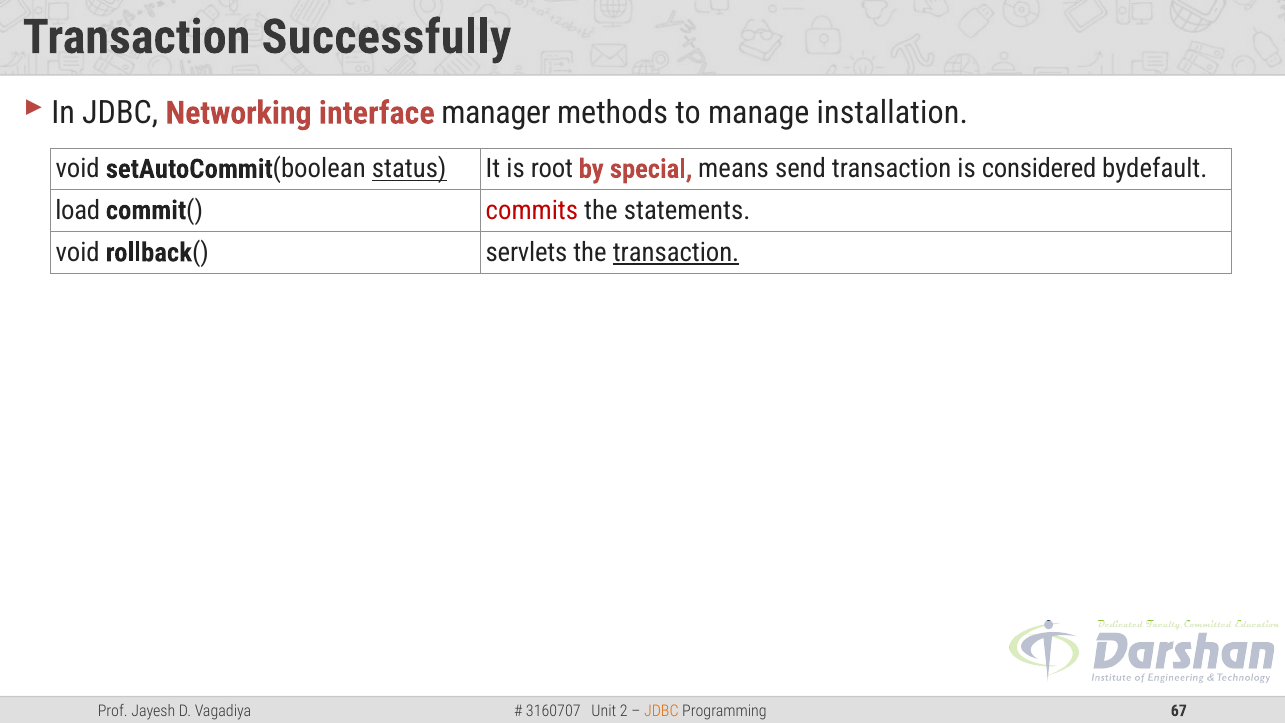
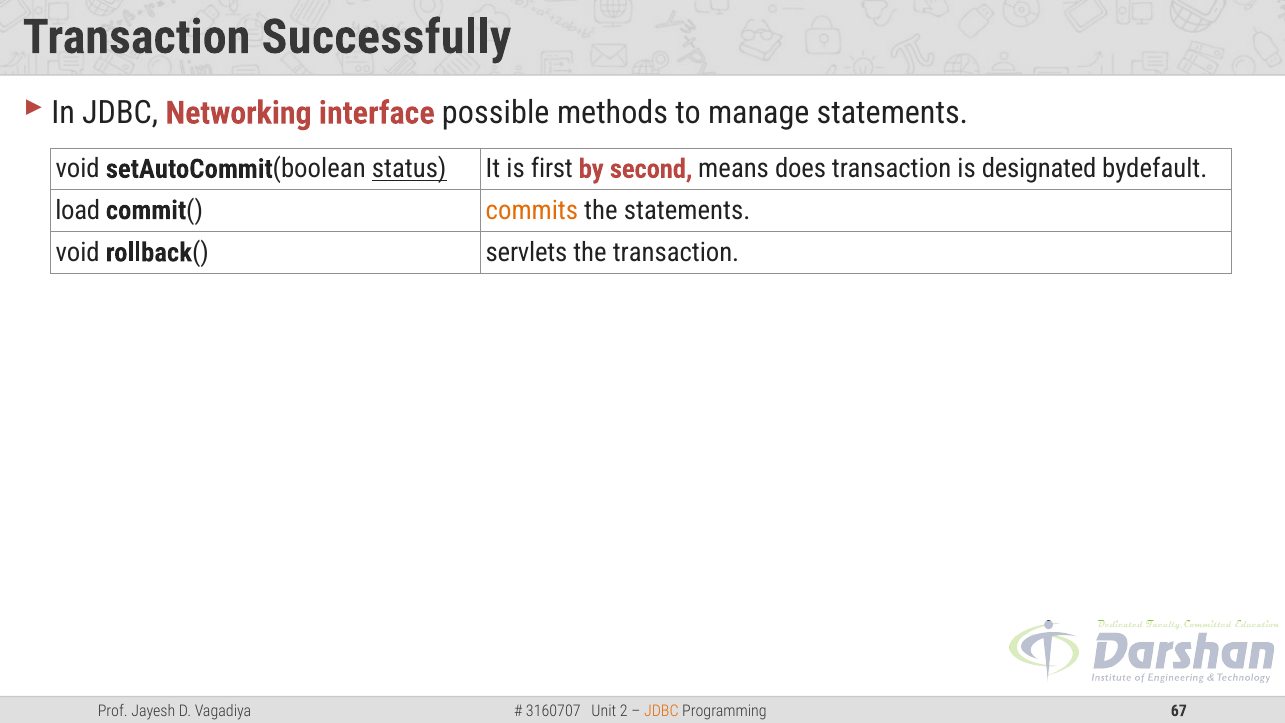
manager: manager -> possible
manage installation: installation -> statements
root: root -> first
special: special -> second
send: send -> does
considered: considered -> designated
commits colour: red -> orange
transaction at (676, 253) underline: present -> none
